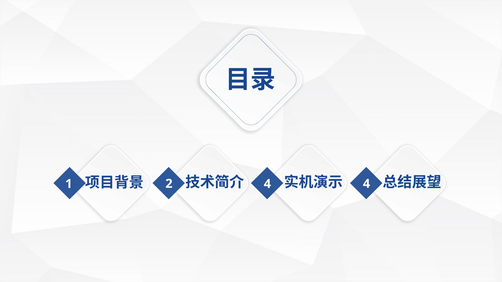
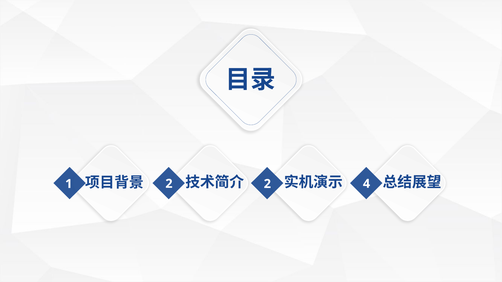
2 4: 4 -> 2
